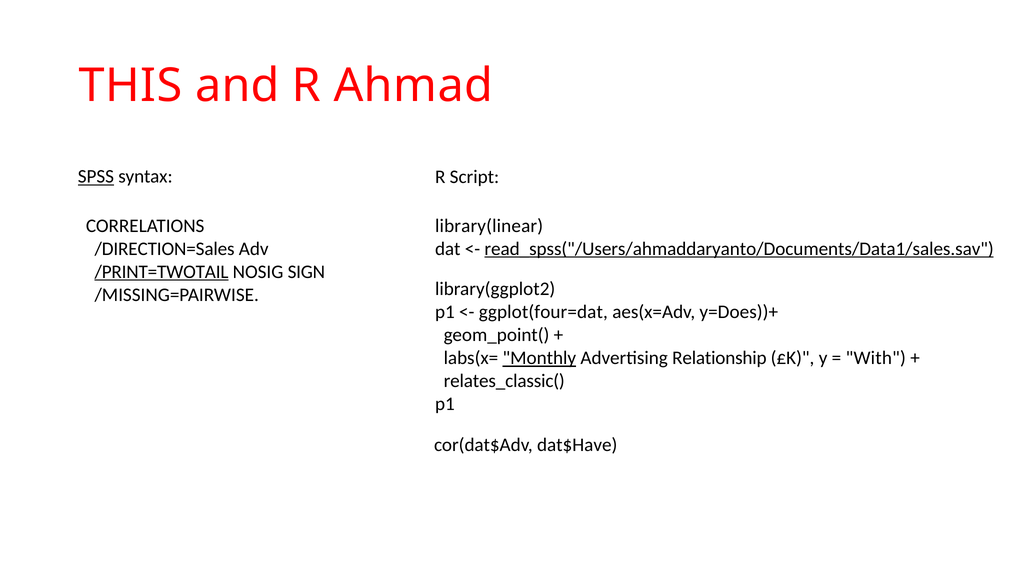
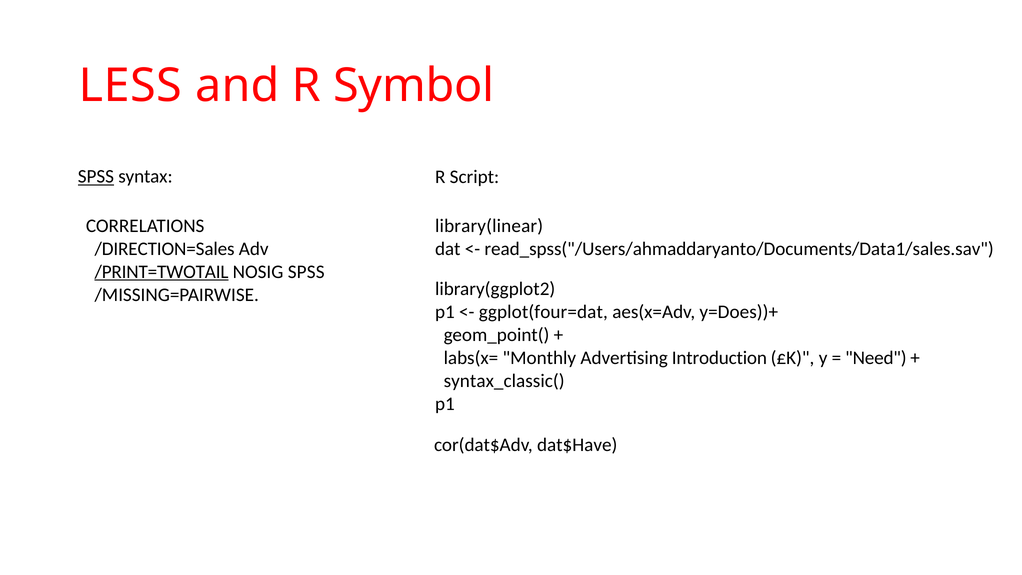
THIS: THIS -> LESS
Ahmad: Ahmad -> Symbol
read_spss("/Users/ahmaddaryanto/Documents/Data1/sales.sav underline: present -> none
NOSIG SIGN: SIGN -> SPSS
Monthly underline: present -> none
Relationship: Relationship -> Introduction
With: With -> Need
relates_classic(: relates_classic( -> syntax_classic(
